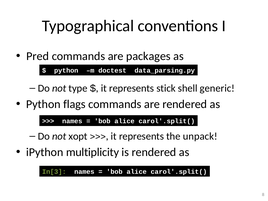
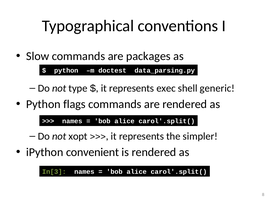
Pred: Pred -> Slow
stick: stick -> exec
unpack: unpack -> simpler
multiplicity: multiplicity -> convenient
